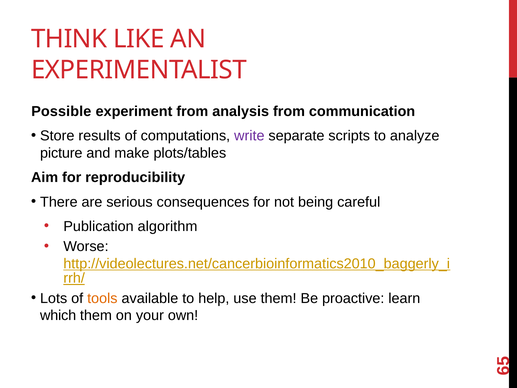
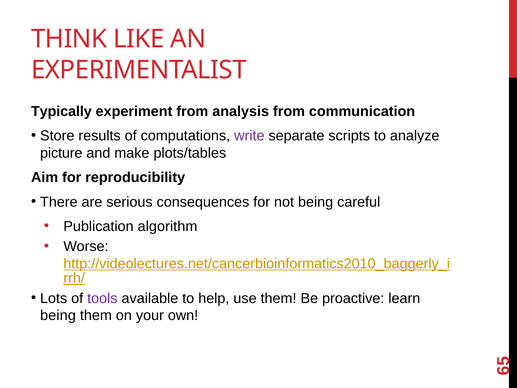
Possible: Possible -> Typically
tools colour: orange -> purple
which at (58, 315): which -> being
